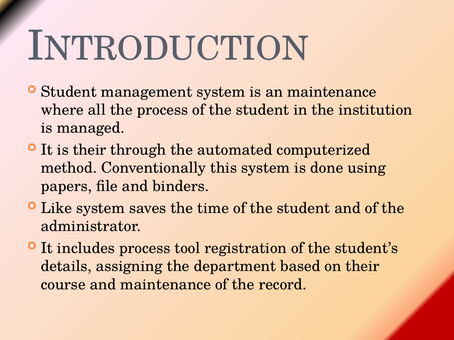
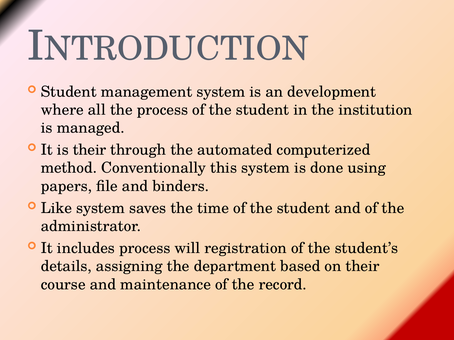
an maintenance: maintenance -> development
tool: tool -> will
